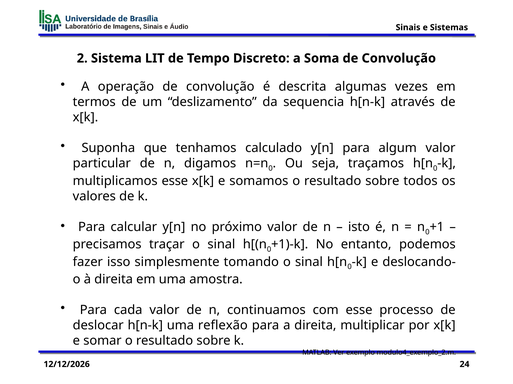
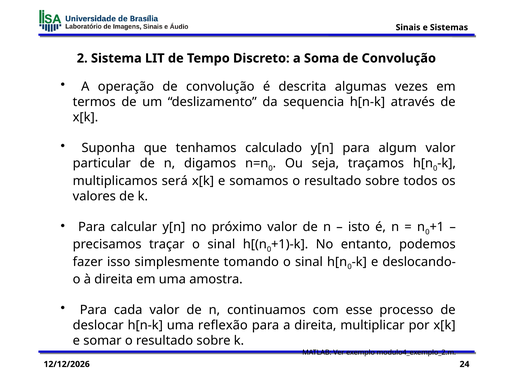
multiplicamos esse: esse -> será
